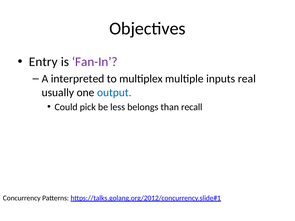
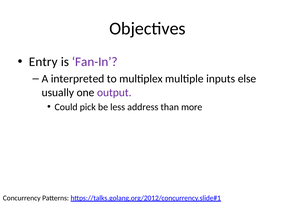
real: real -> else
output colour: blue -> purple
belongs: belongs -> address
recall: recall -> more
